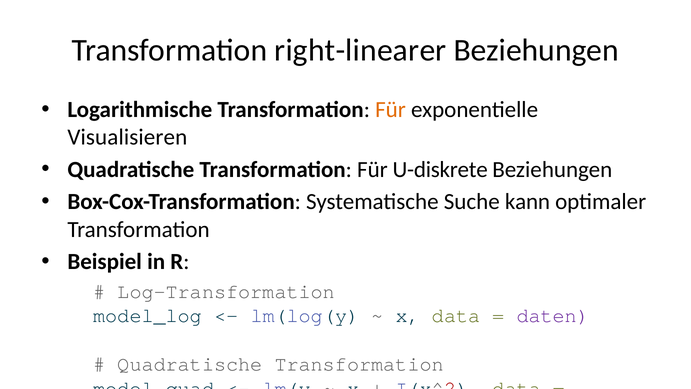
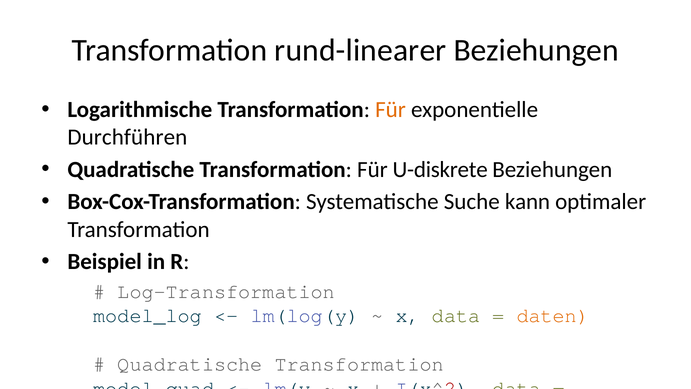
right-linearer: right-linearer -> rund-linearer
Visualisieren: Visualisieren -> Durchführen
daten at (553, 316) colour: purple -> orange
